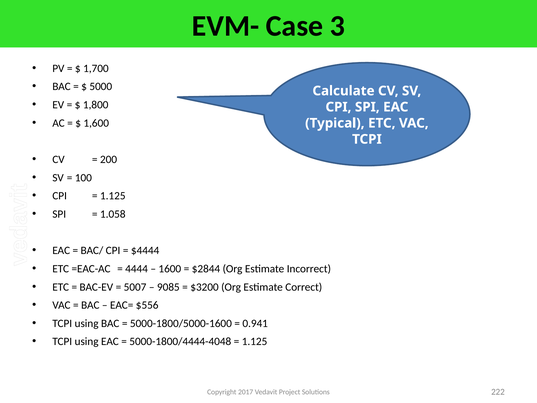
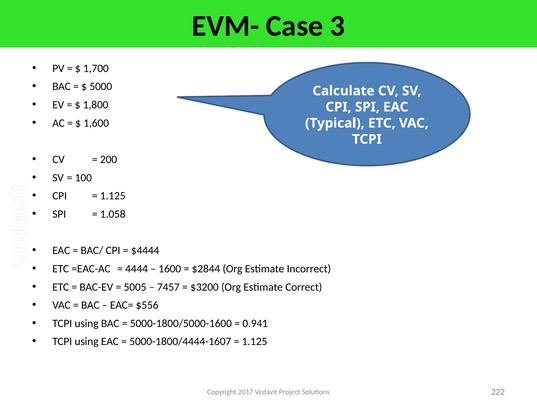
5007: 5007 -> 5005
9085: 9085 -> 7457
5000-1800/4444-4048: 5000-1800/4444-4048 -> 5000-1800/4444-1607
